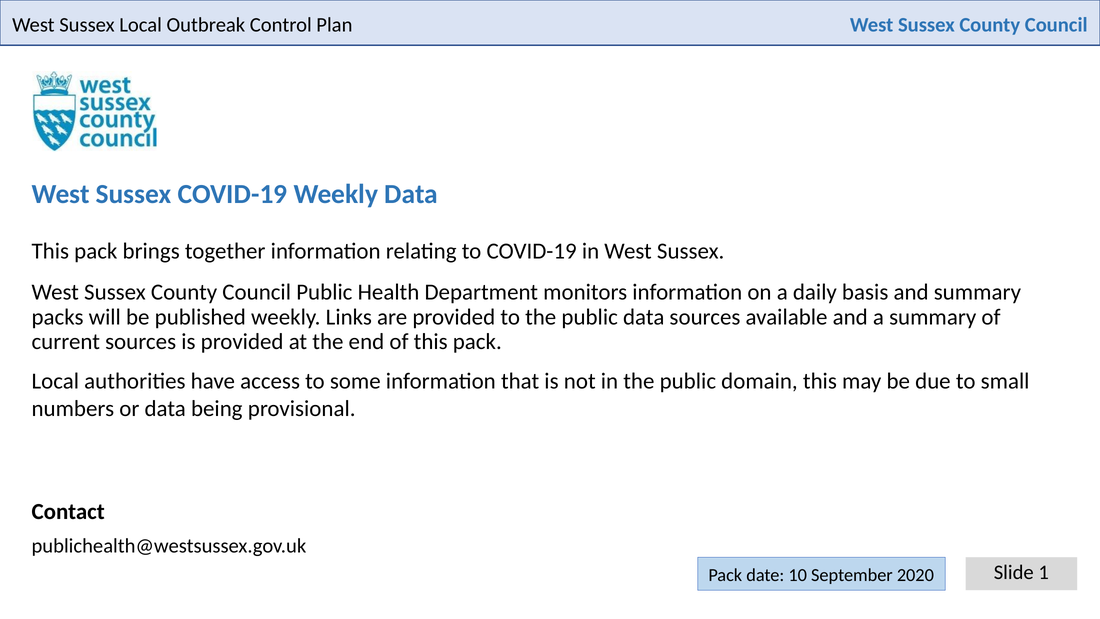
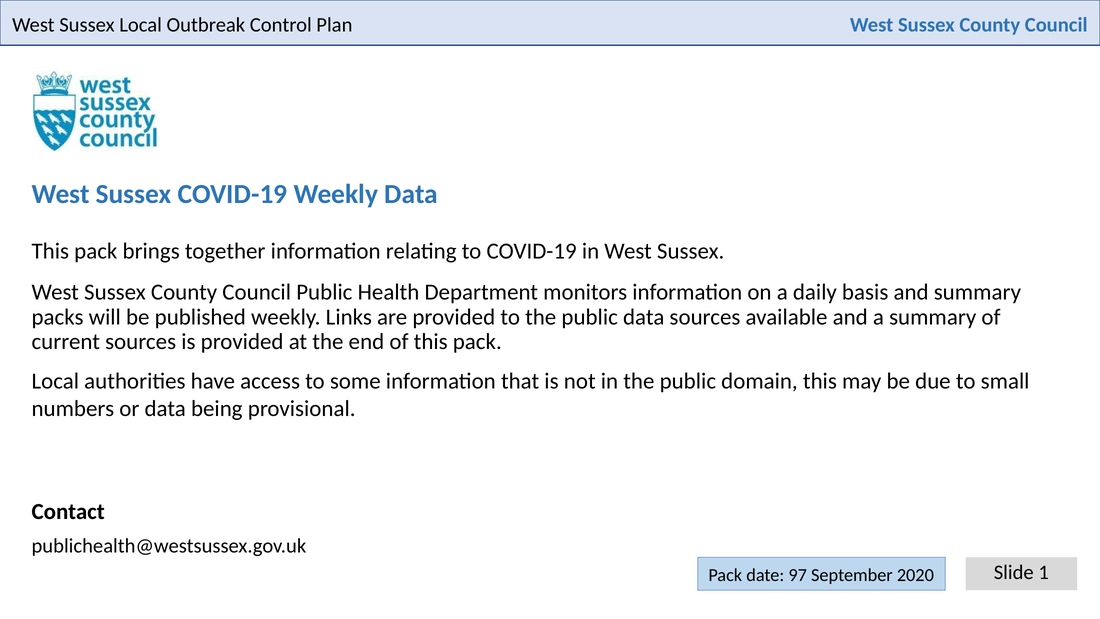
10: 10 -> 97
